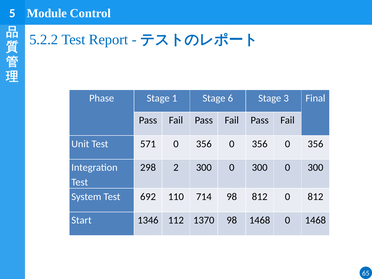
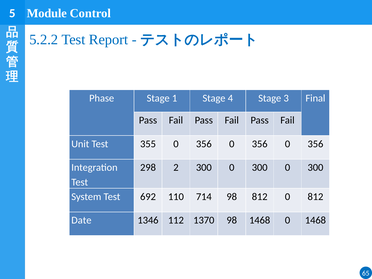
6: 6 -> 4
571: 571 -> 355
Start: Start -> Date
